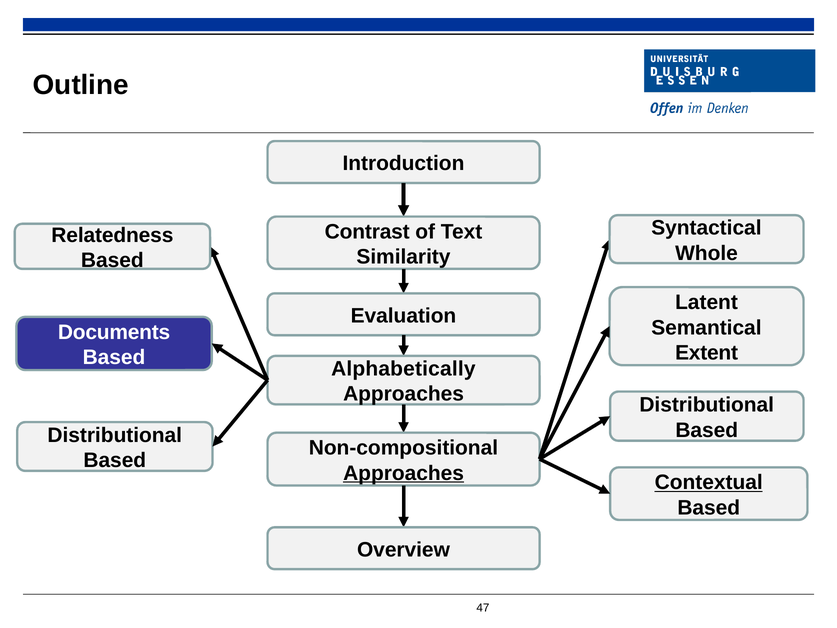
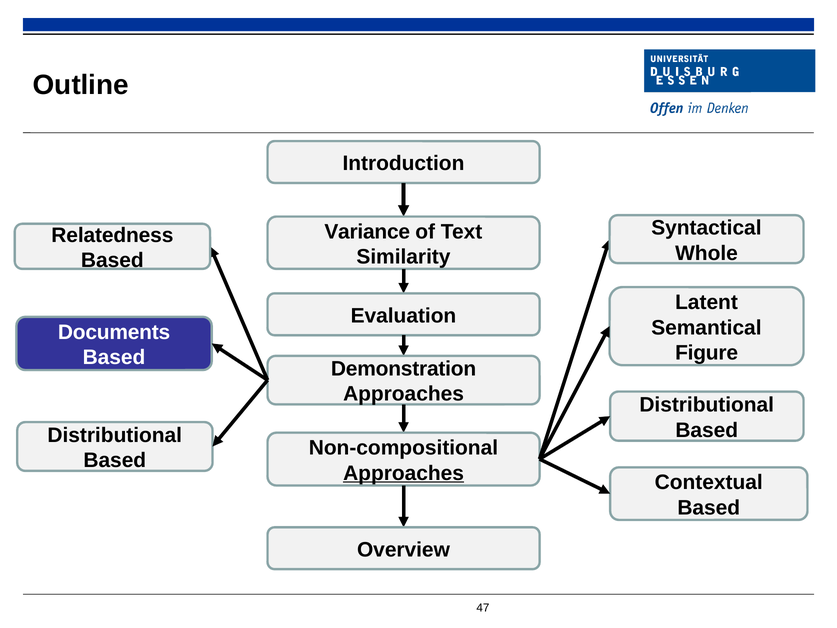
Contrast: Contrast -> Variance
Extent: Extent -> Figure
Alphabetically: Alphabetically -> Demonstration
Contextual underline: present -> none
